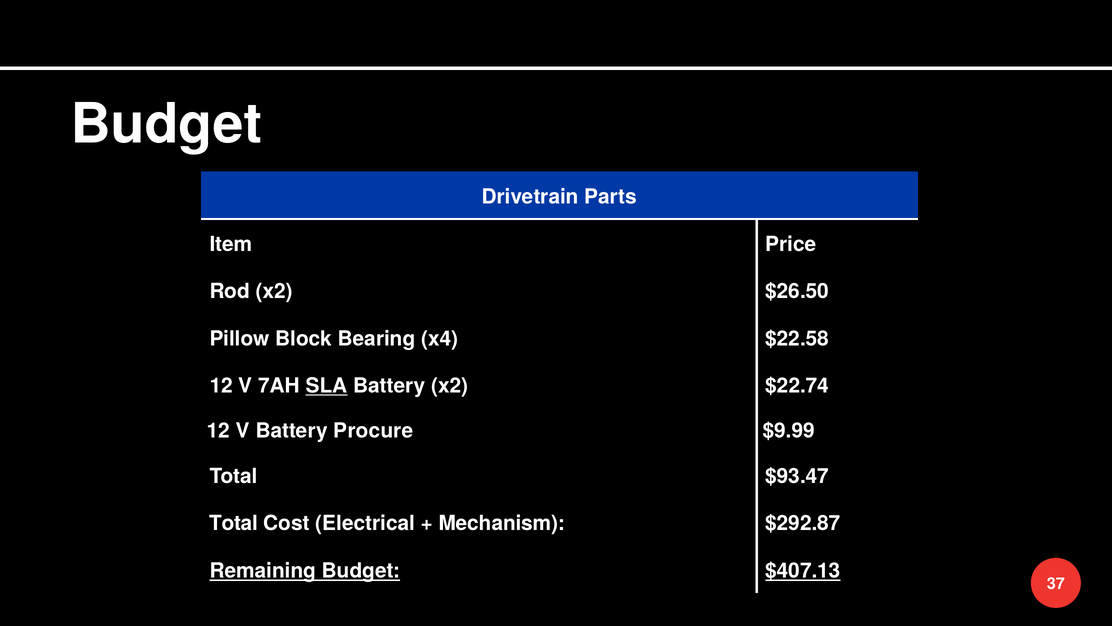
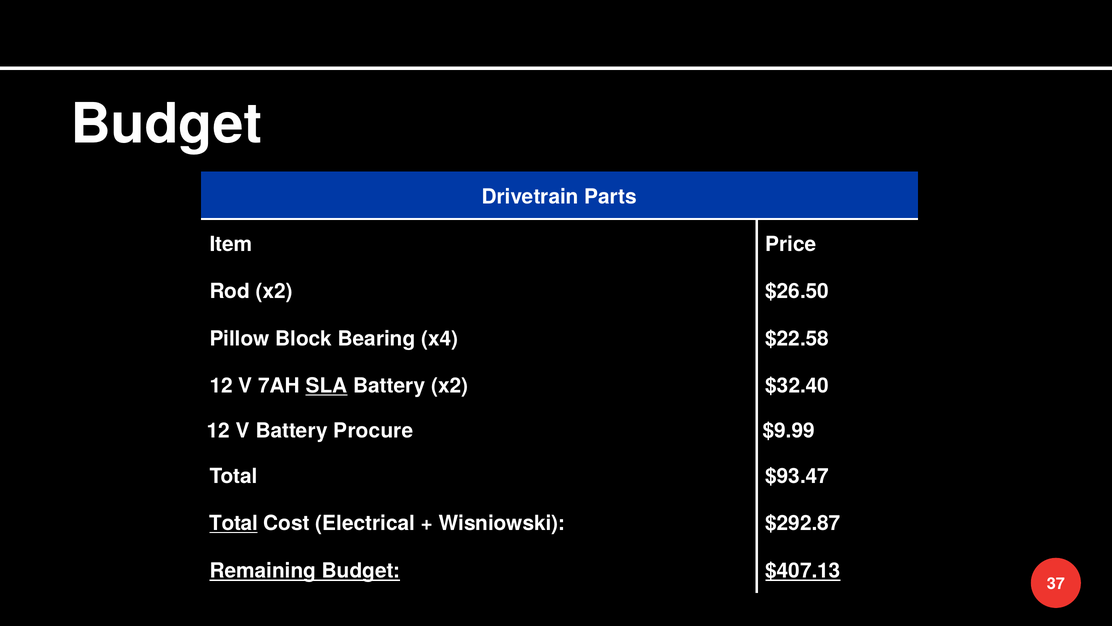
$22.74: $22.74 -> $32.40
Total at (234, 523) underline: none -> present
Mechanism: Mechanism -> Wisniowski
